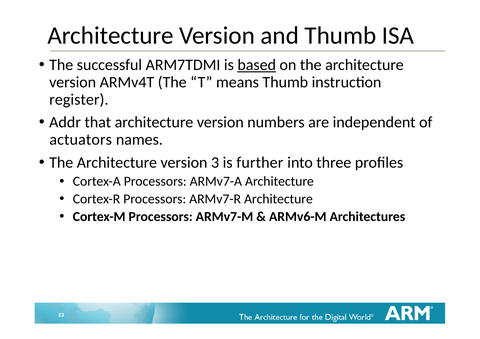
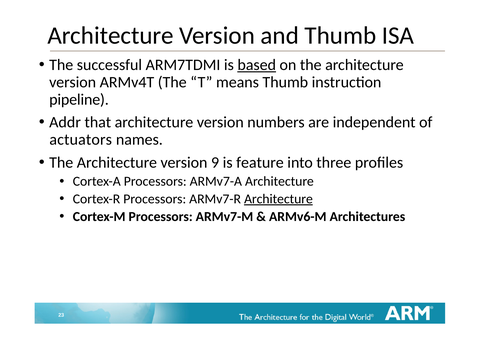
register: register -> pipeline
3: 3 -> 9
further: further -> feature
Architecture at (278, 199) underline: none -> present
